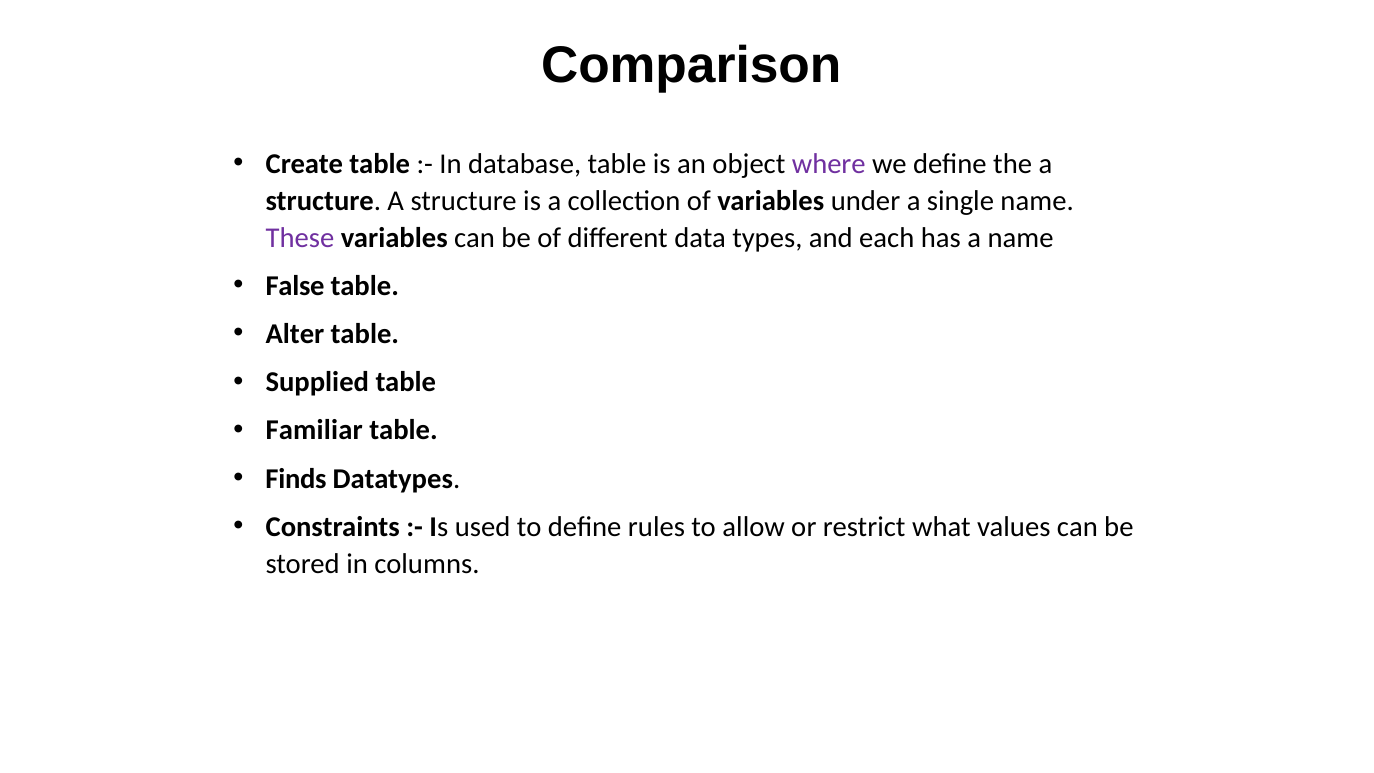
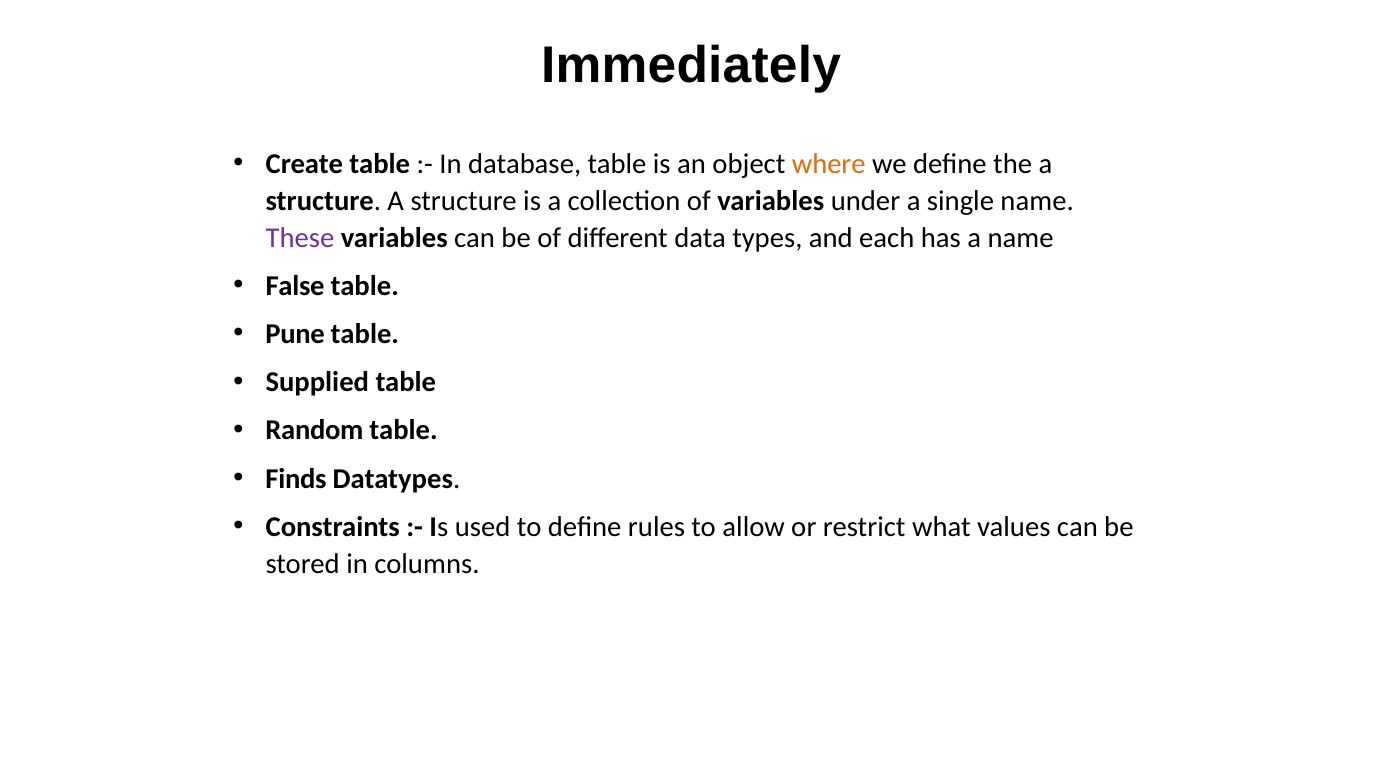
Comparison: Comparison -> Immediately
where colour: purple -> orange
Alter: Alter -> Pune
Familiar: Familiar -> Random
